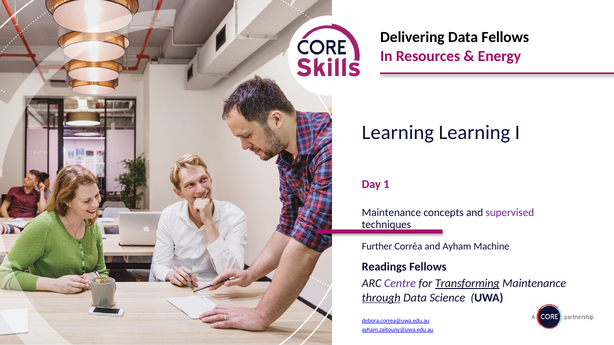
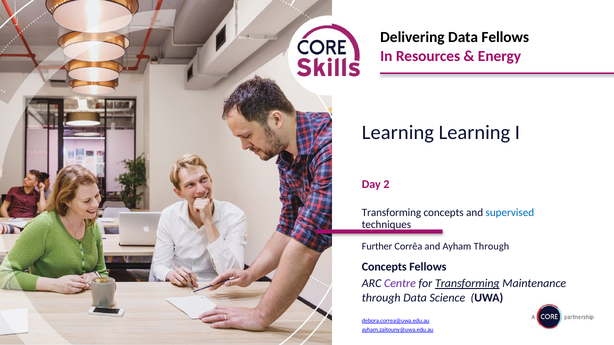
1: 1 -> 2
Maintenance at (391, 213): Maintenance -> Transforming
supervised colour: purple -> blue
Ayham Machine: Machine -> Through
Readings at (384, 267): Readings -> Concepts
through at (381, 298) underline: present -> none
